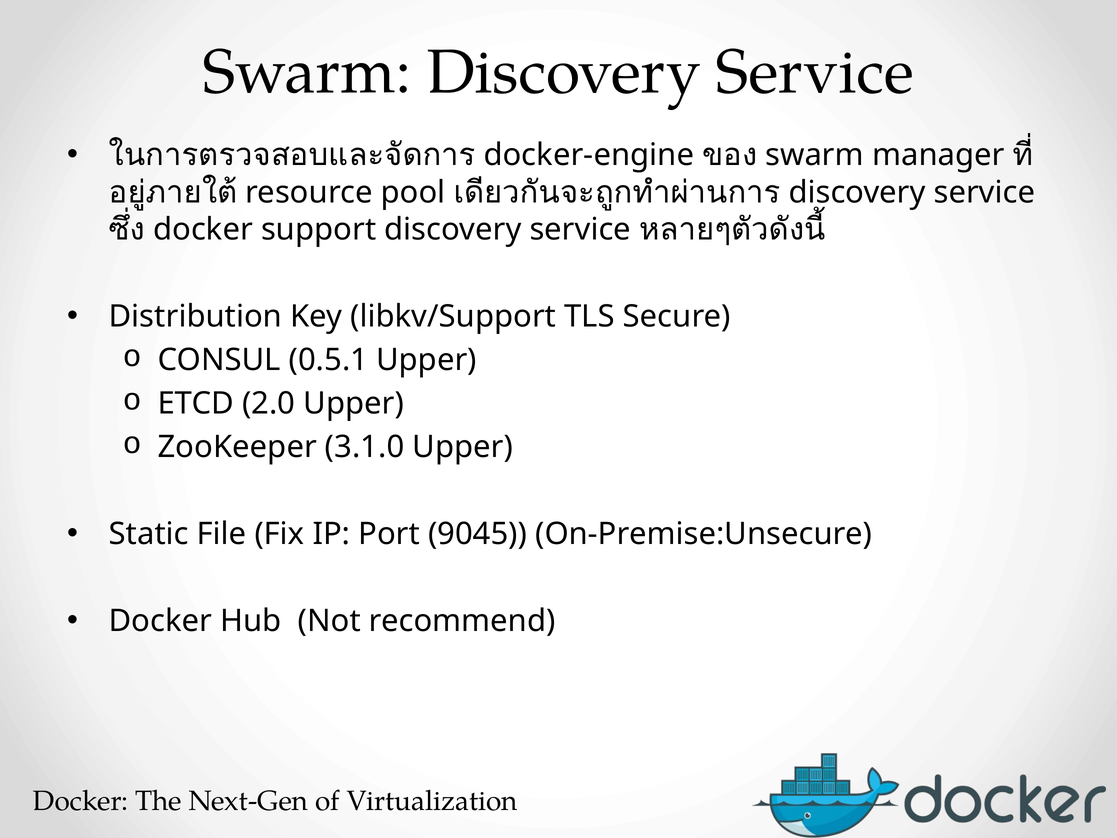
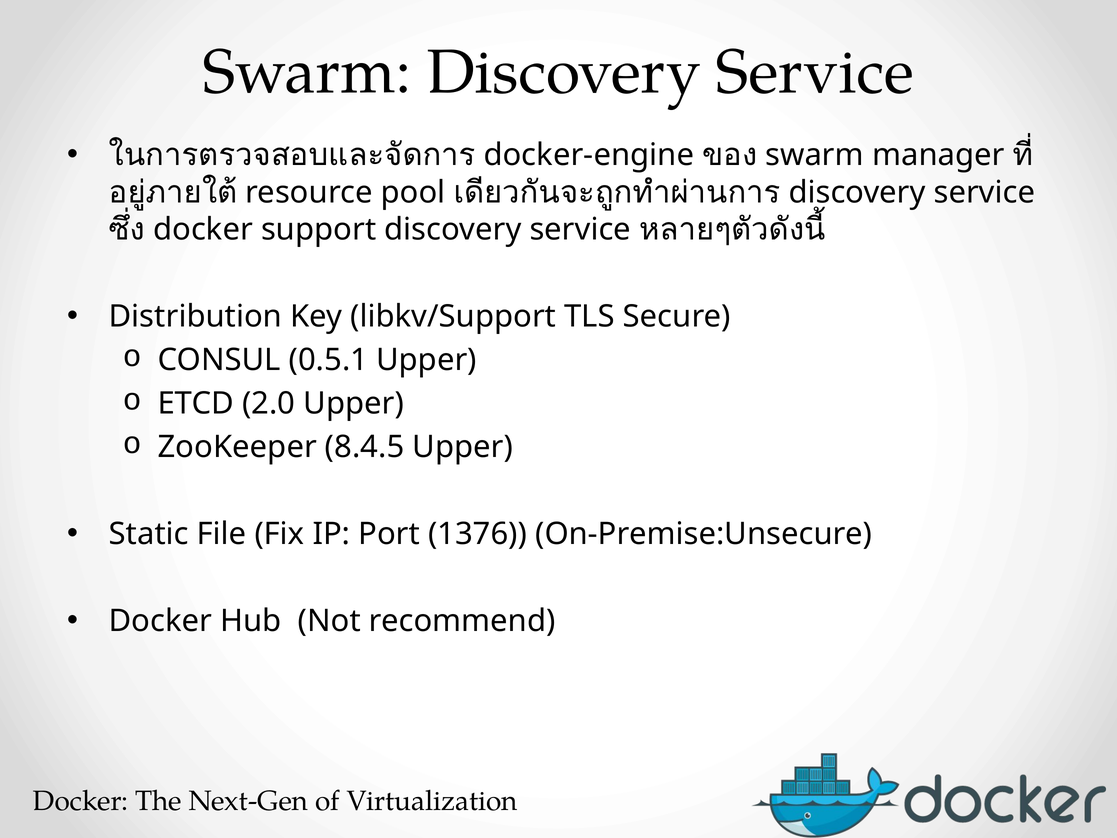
3.1.0: 3.1.0 -> 8.4.5
9045: 9045 -> 1376
